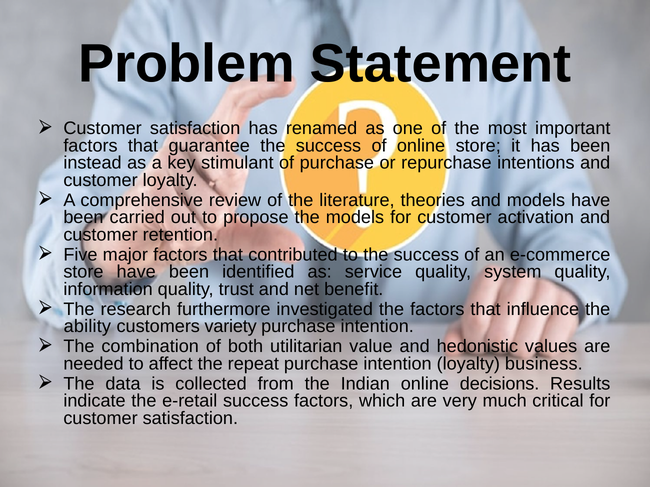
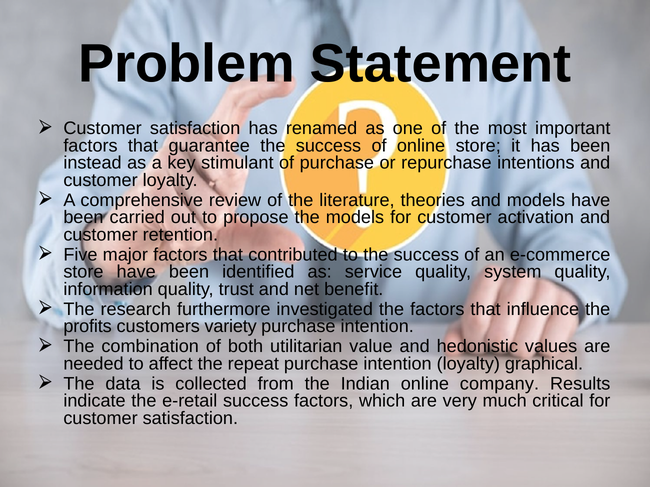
ability: ability -> profits
business: business -> graphical
decisions: decisions -> company
